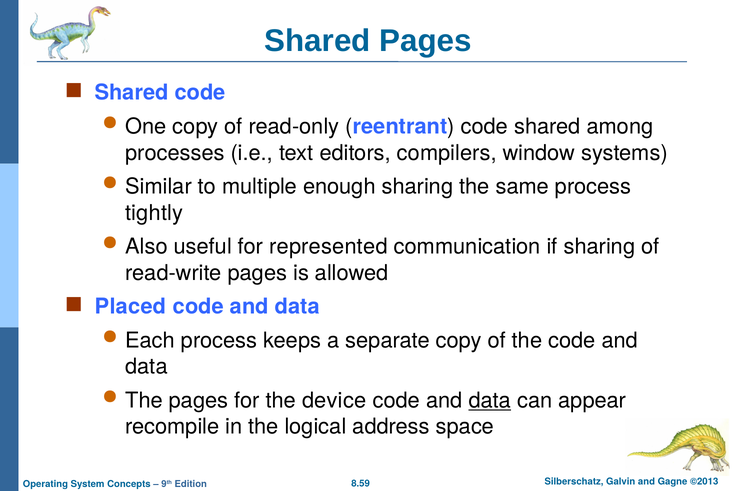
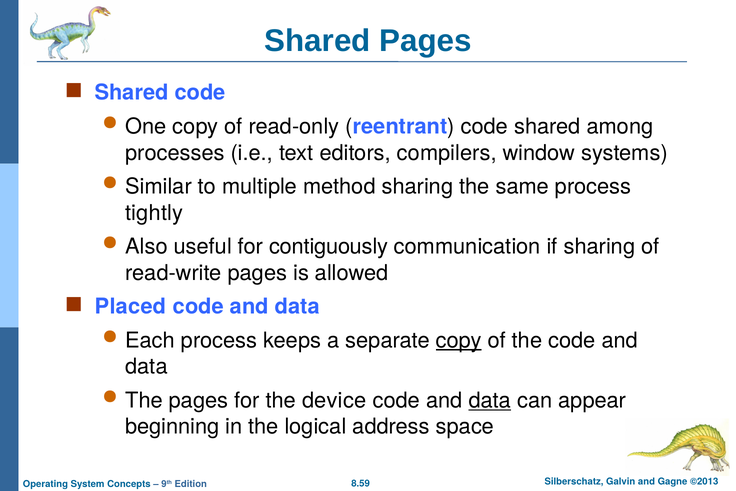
enough: enough -> method
represented: represented -> contiguously
copy at (459, 340) underline: none -> present
recompile: recompile -> beginning
